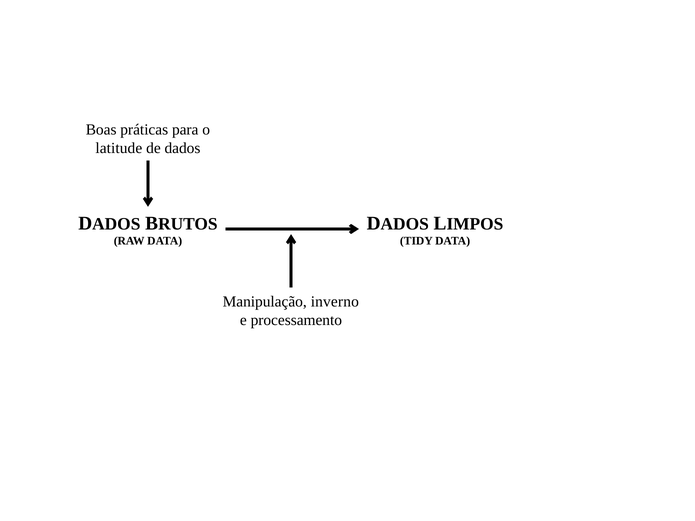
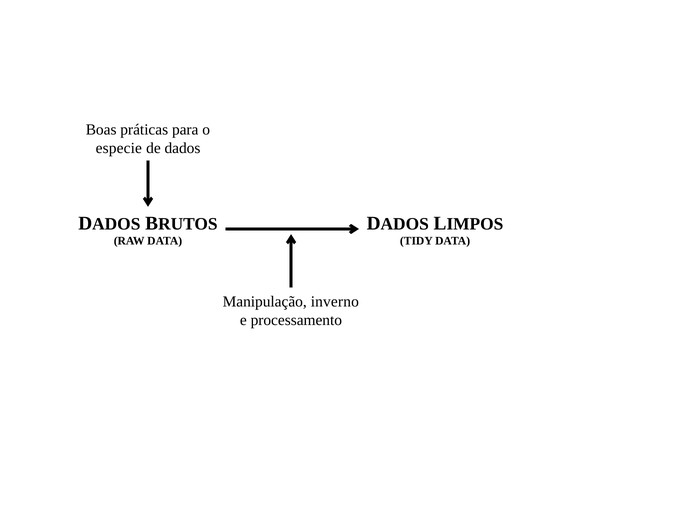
latitude: latitude -> especie
